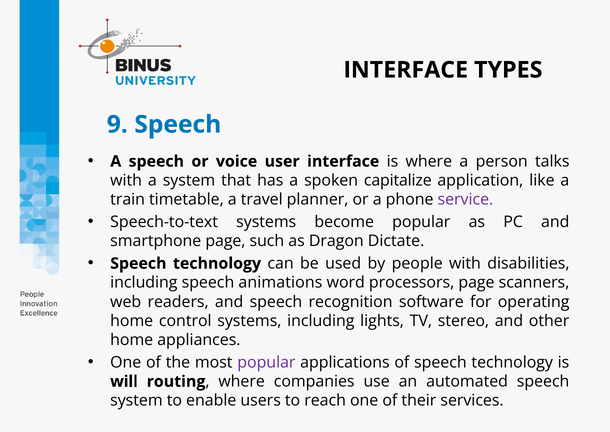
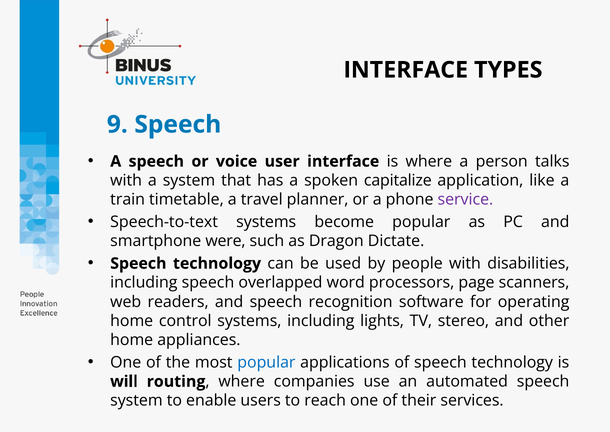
smartphone page: page -> were
animations: animations -> overlapped
popular at (266, 362) colour: purple -> blue
